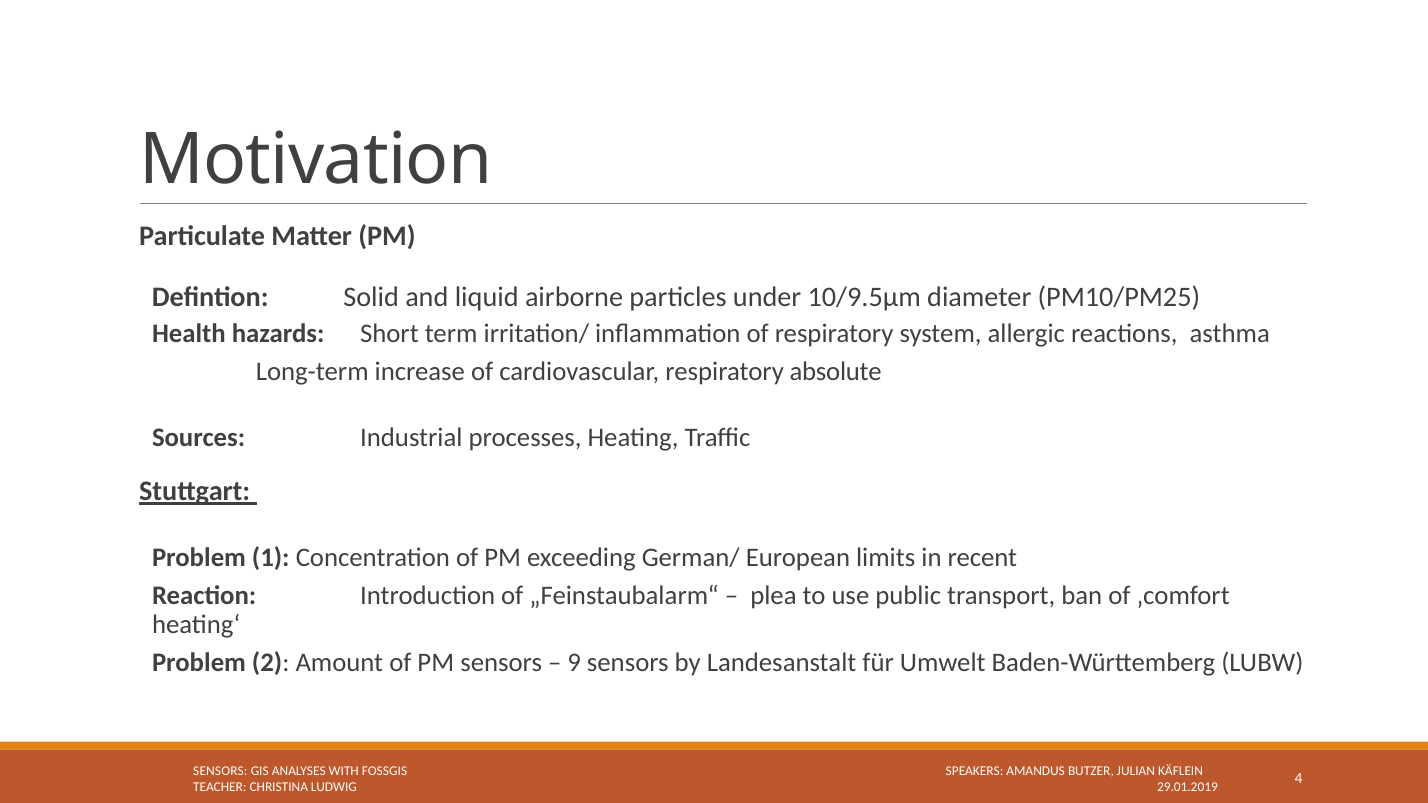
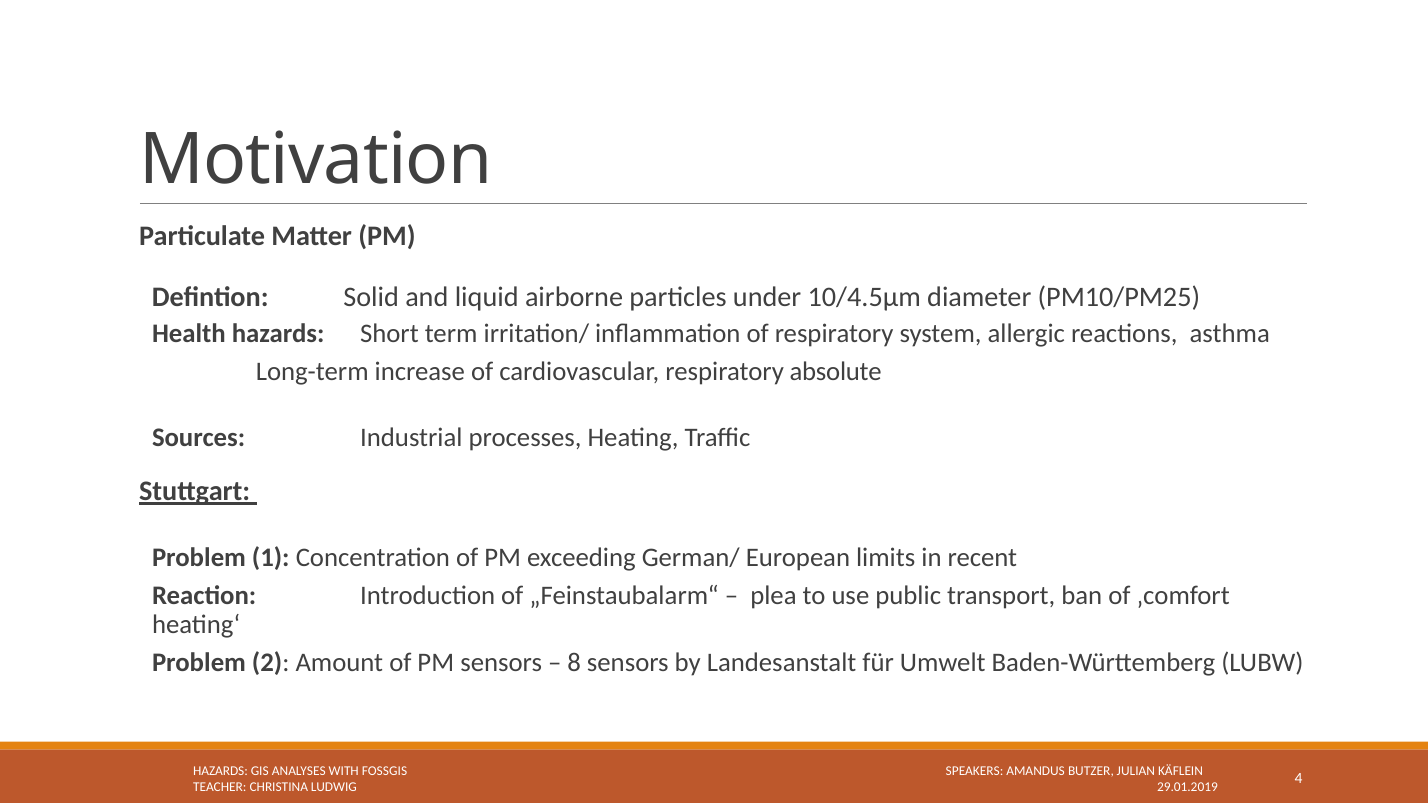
10/9.5µm: 10/9.5µm -> 10/4.5µm
9: 9 -> 8
SENSORS at (220, 771): SENSORS -> HAZARDS
